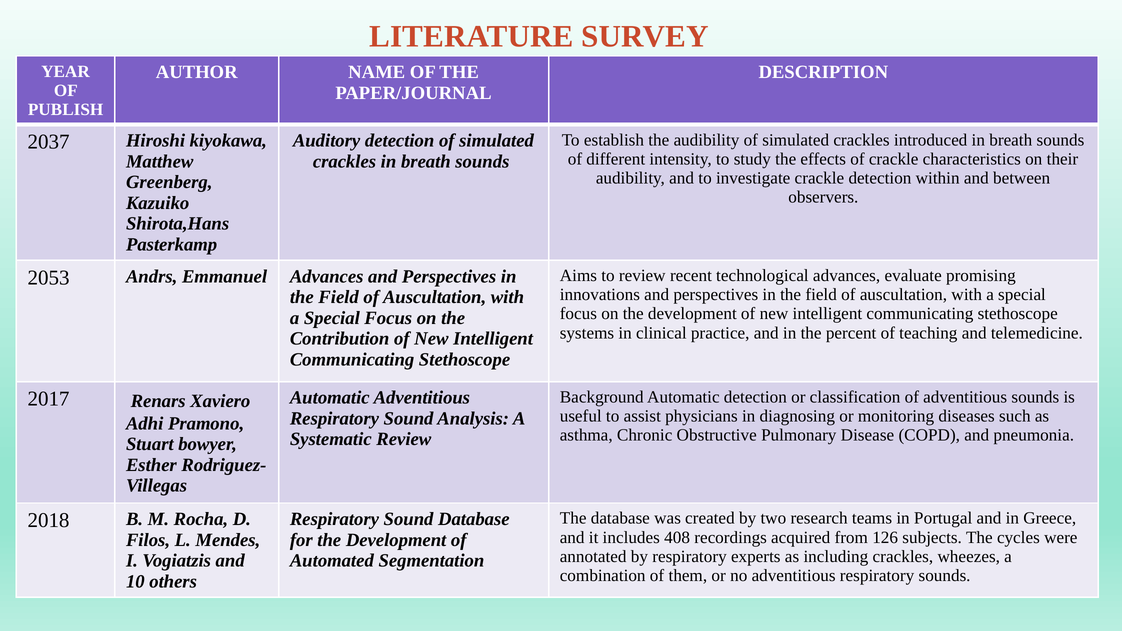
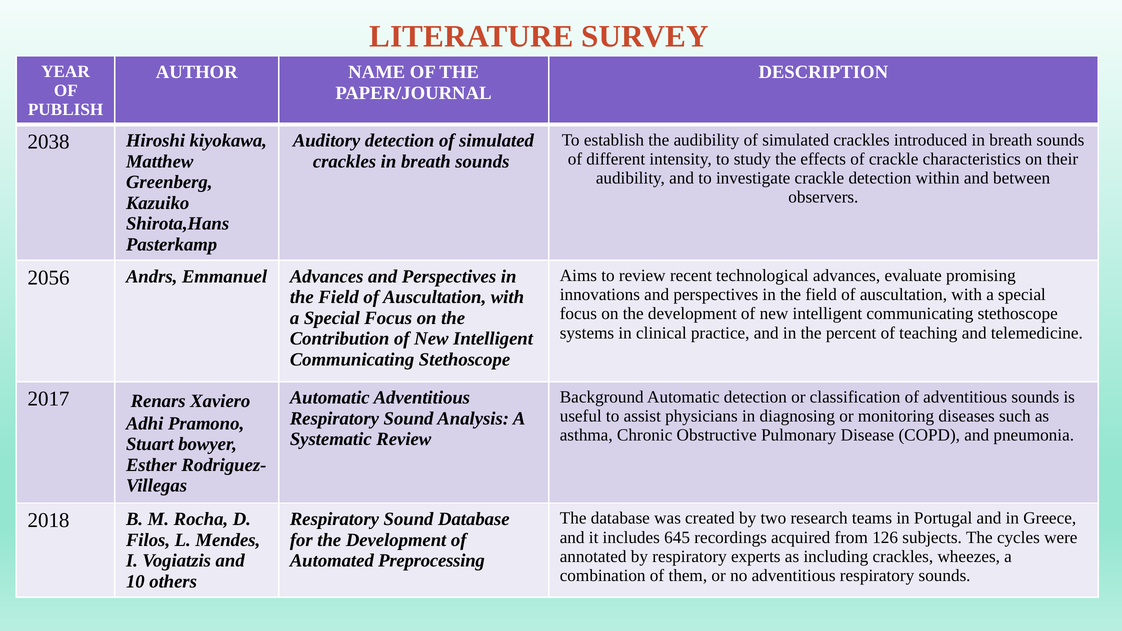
2037: 2037 -> 2038
2053: 2053 -> 2056
408: 408 -> 645
Segmentation: Segmentation -> Preprocessing
